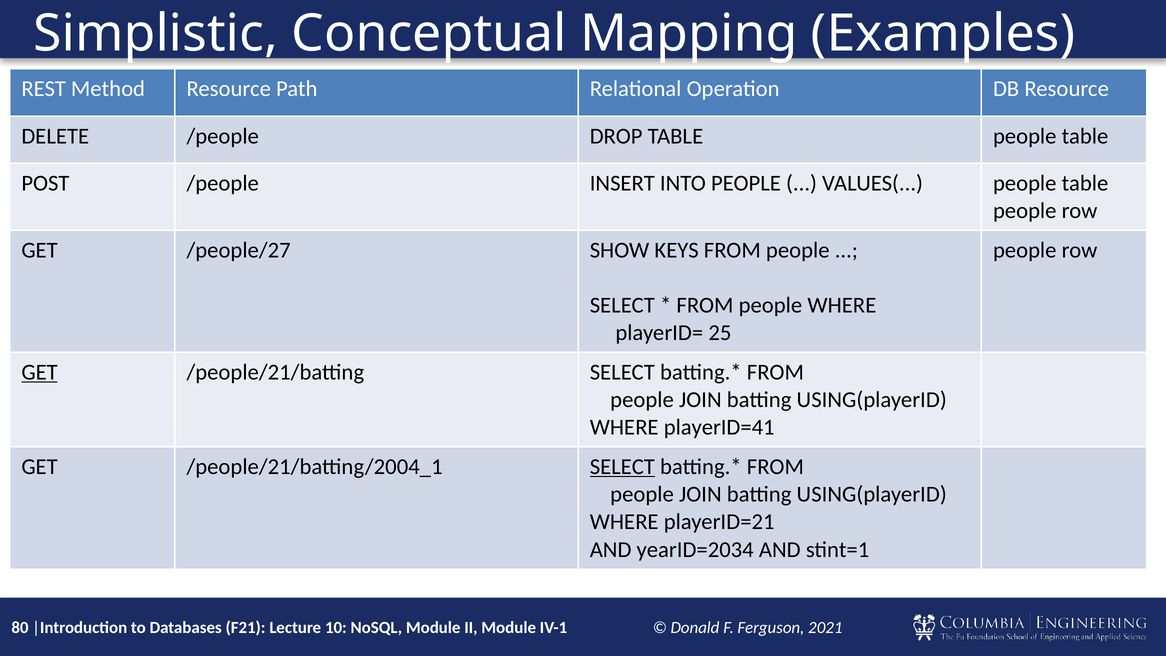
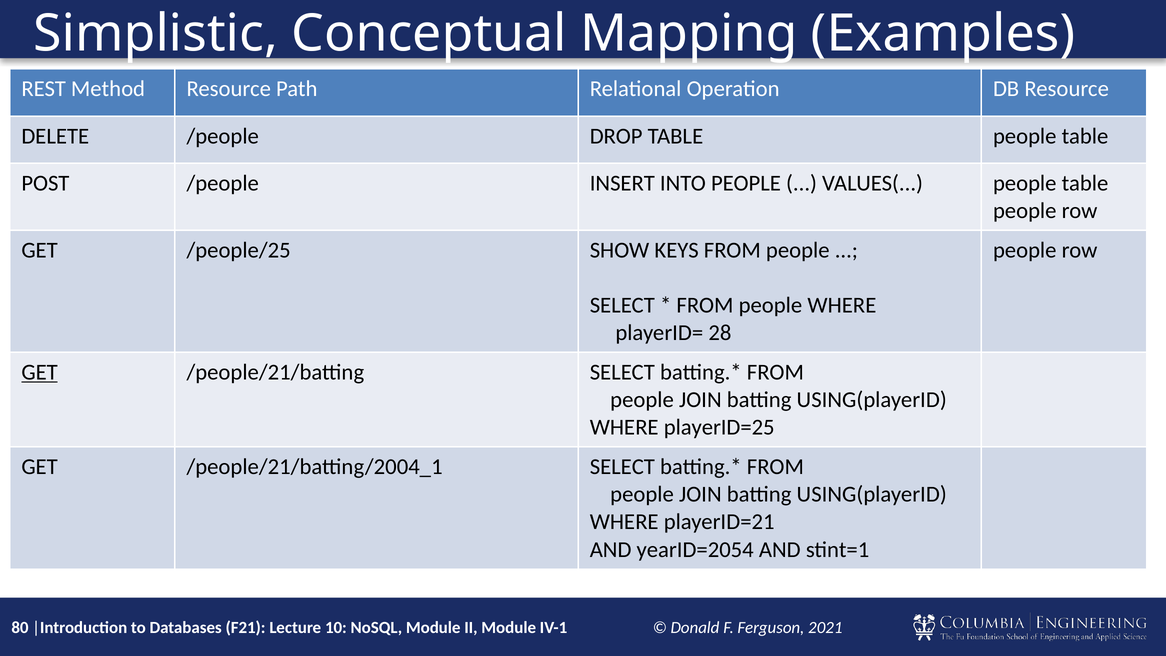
/people/27: /people/27 -> /people/25
25: 25 -> 28
playerID=41: playerID=41 -> playerID=25
SELECT at (622, 467) underline: present -> none
yearID=2034: yearID=2034 -> yearID=2054
